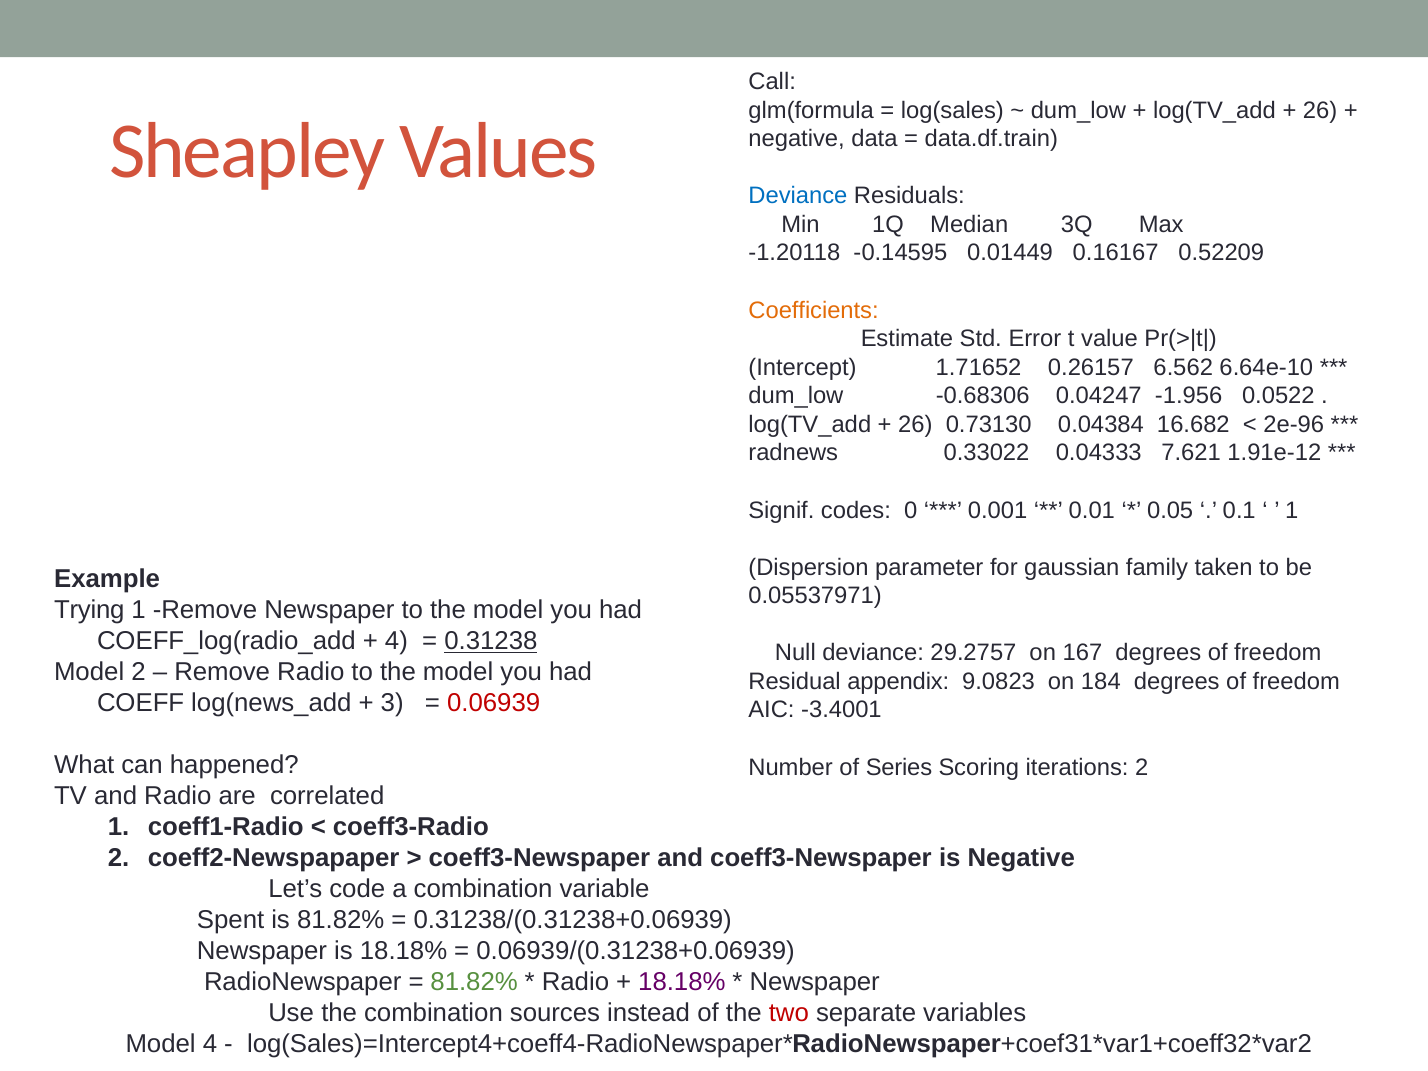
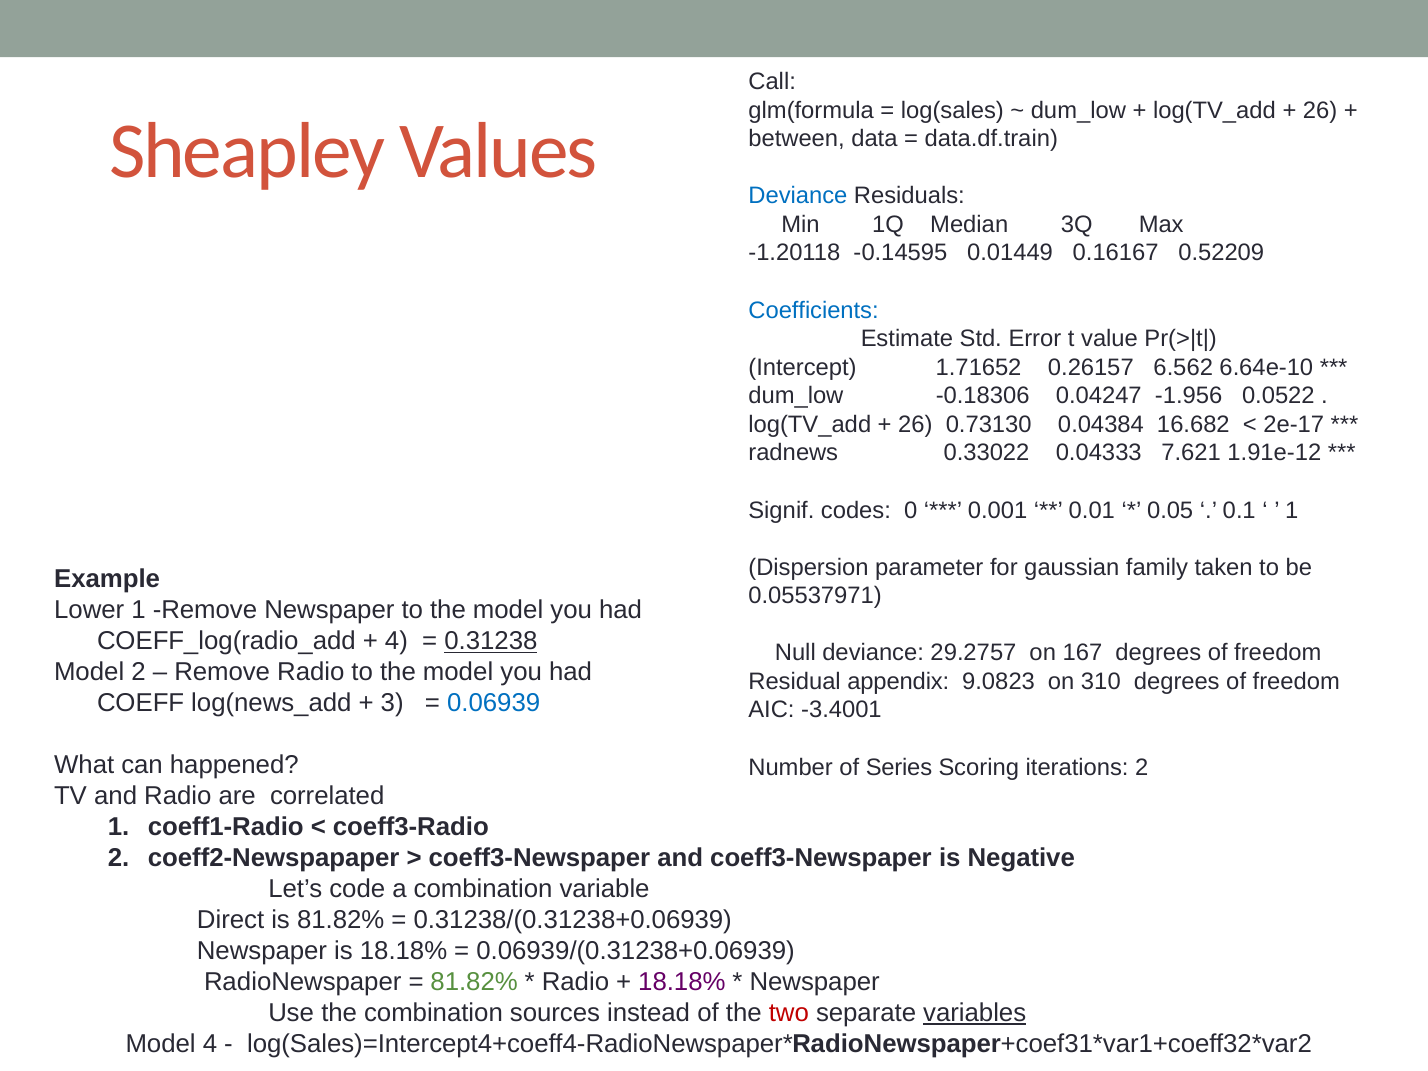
negative at (797, 139): negative -> between
Coefficients colour: orange -> blue
-0.68306: -0.68306 -> -0.18306
2e-96: 2e-96 -> 2e-17
Trying: Trying -> Lower
184: 184 -> 310
0.06939 colour: red -> blue
Spent: Spent -> Direct
variables underline: none -> present
